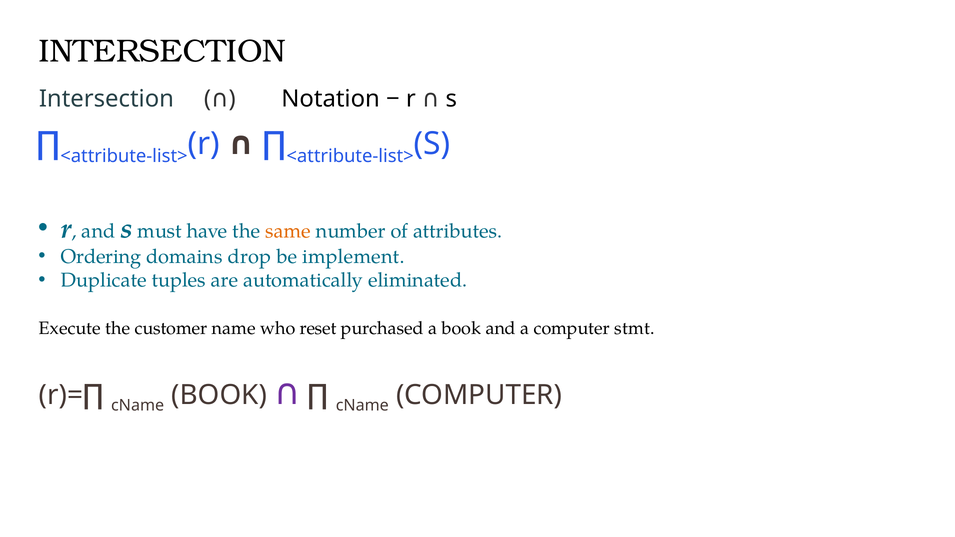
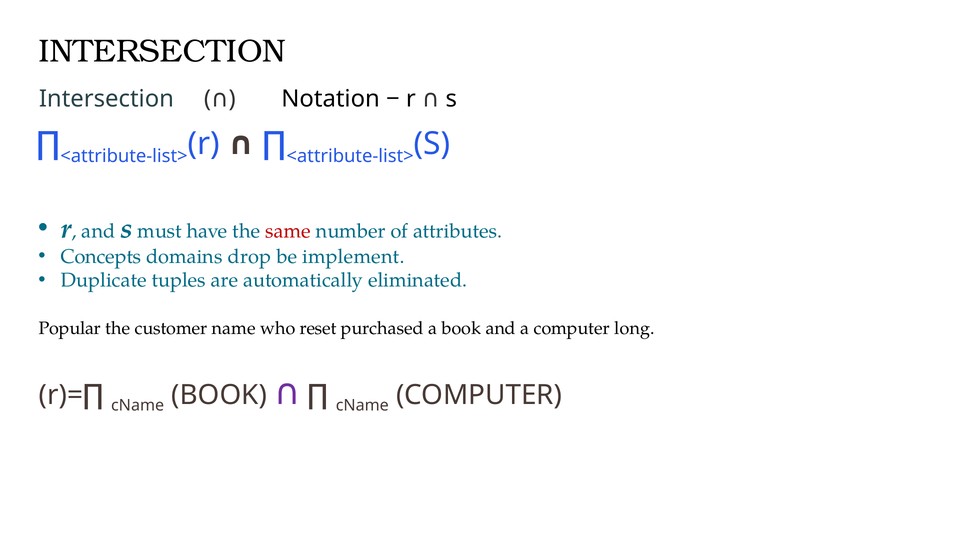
same colour: orange -> red
Ordering: Ordering -> Concepts
Execute: Execute -> Popular
stmt: stmt -> long
